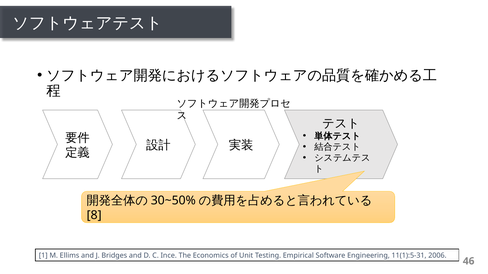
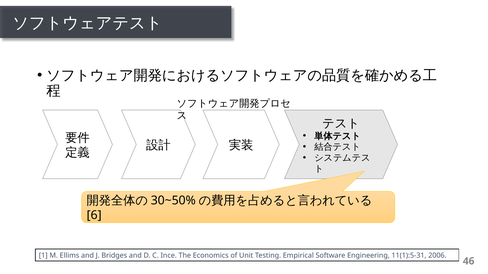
8: 8 -> 6
